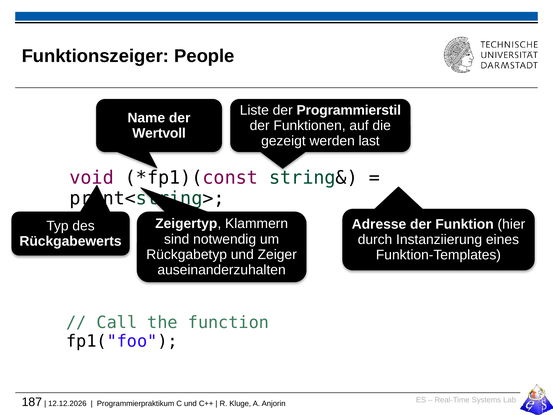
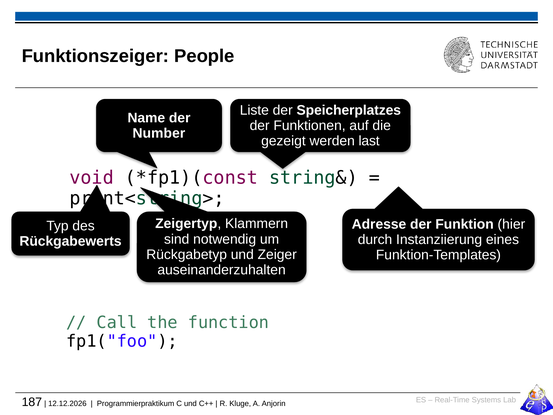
Programmierstil: Programmierstil -> Speicherplatzes
Wertvoll: Wertvoll -> Number
